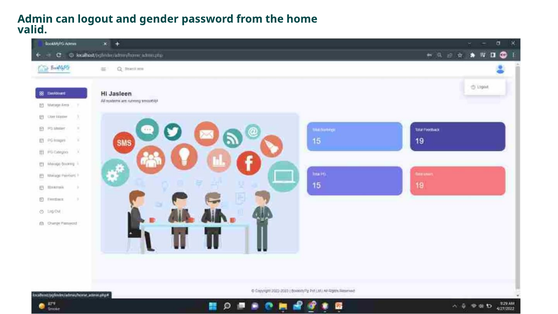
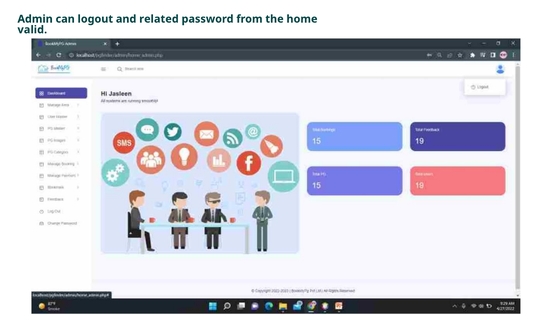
gender: gender -> related
